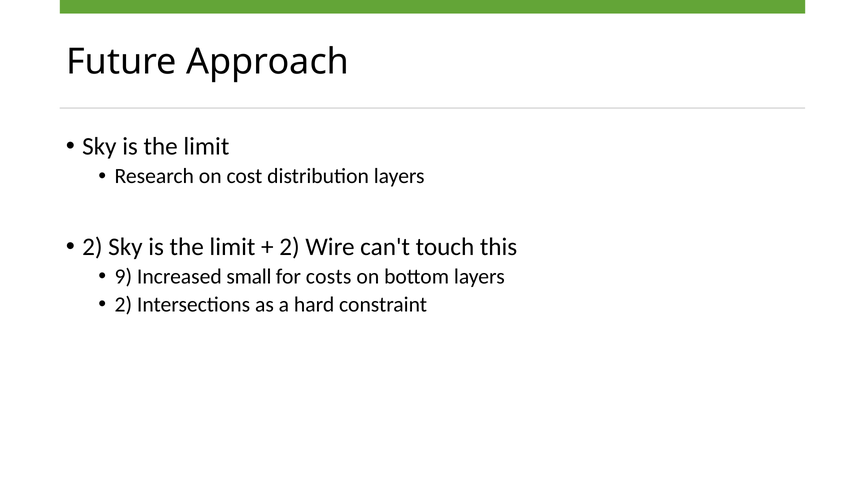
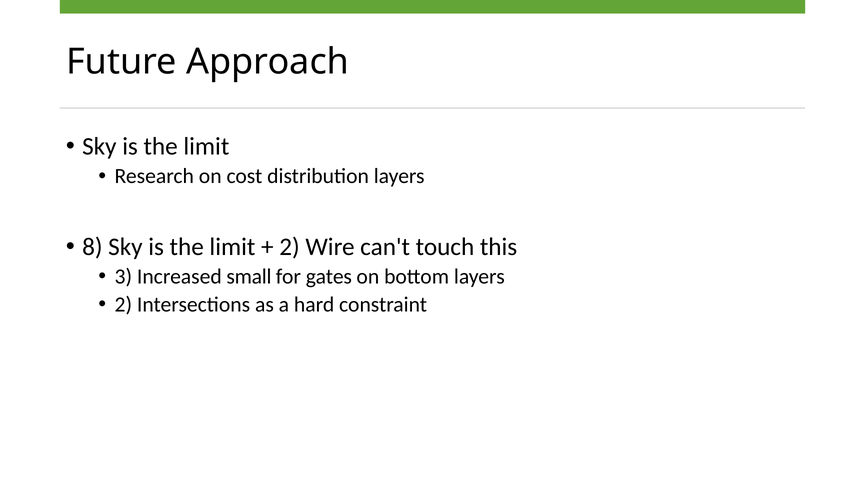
2 at (92, 247): 2 -> 8
9: 9 -> 3
costs: costs -> gates
